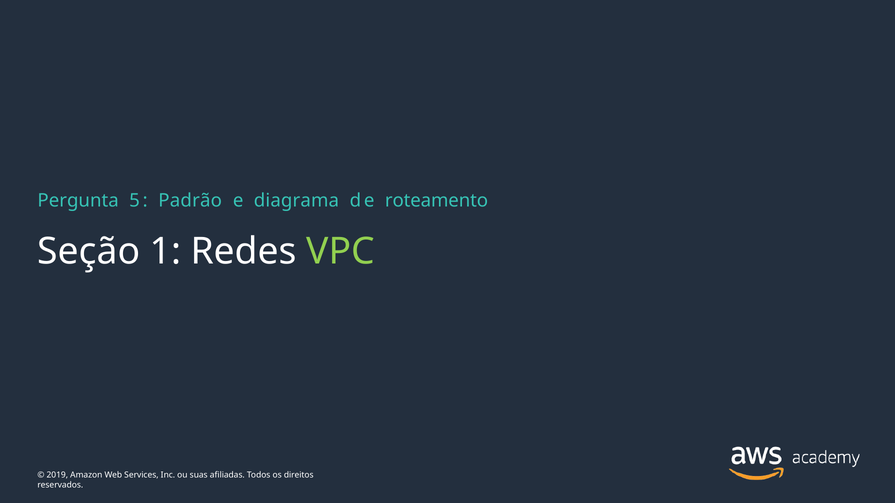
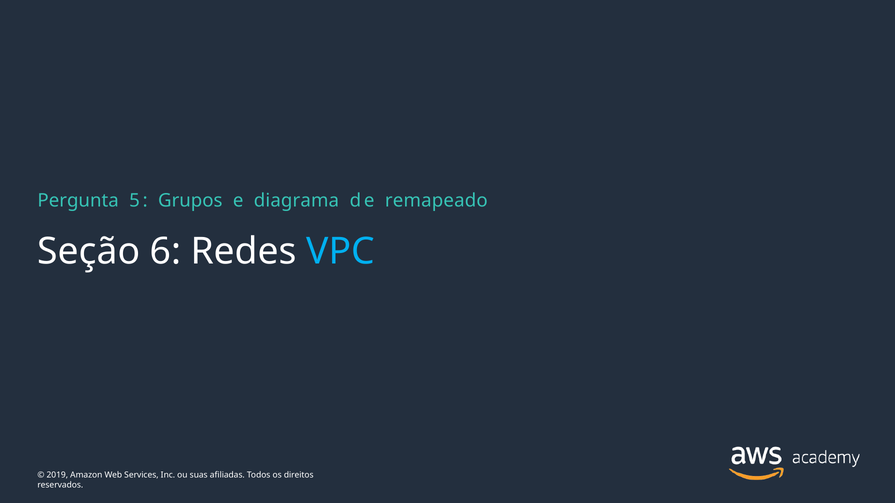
Padrão: Padrão -> Grupos
roteamento: roteamento -> remapeado
1: 1 -> 6
VPC colour: light green -> light blue
